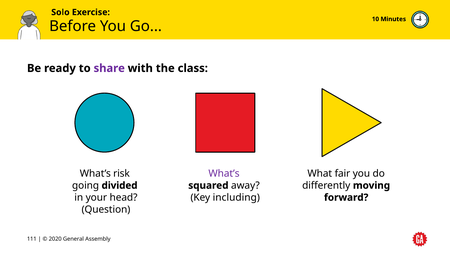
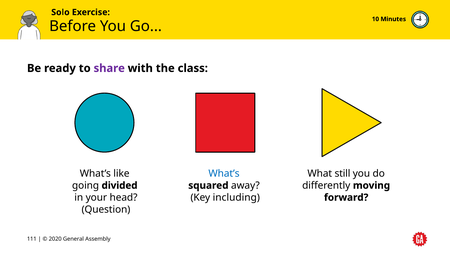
risk: risk -> like
What’s at (224, 174) colour: purple -> blue
fair: fair -> still
